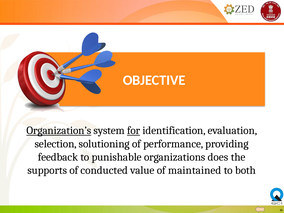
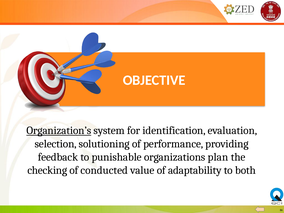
for underline: present -> none
does: does -> plan
supports: supports -> checking
maintained: maintained -> adaptability
